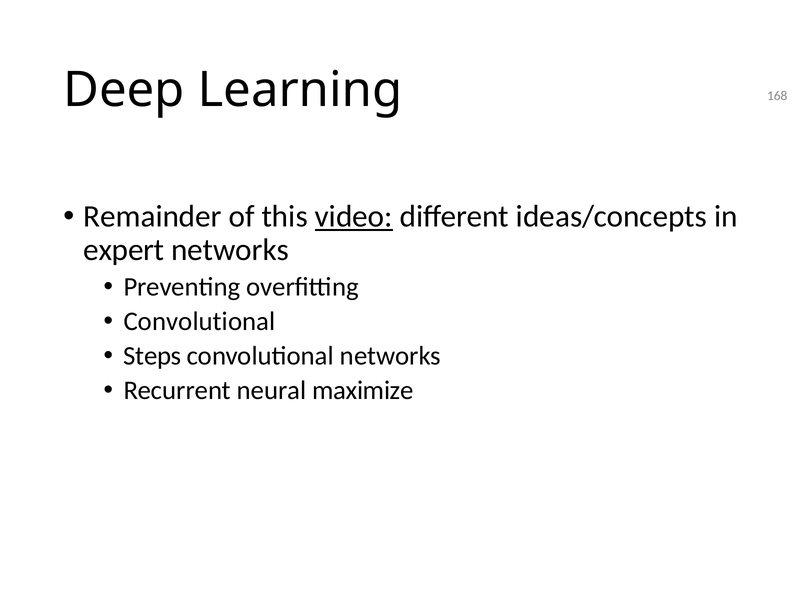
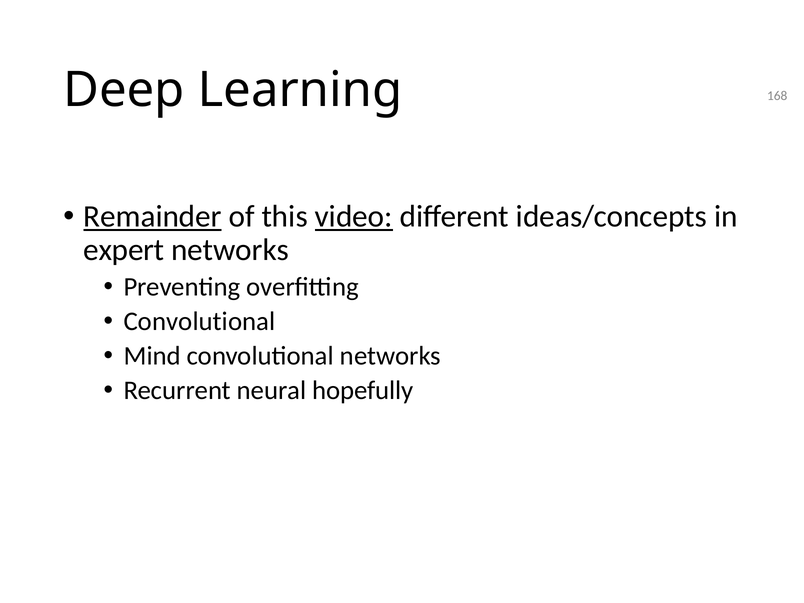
Remainder underline: none -> present
Steps: Steps -> Mind
maximize: maximize -> hopefully
